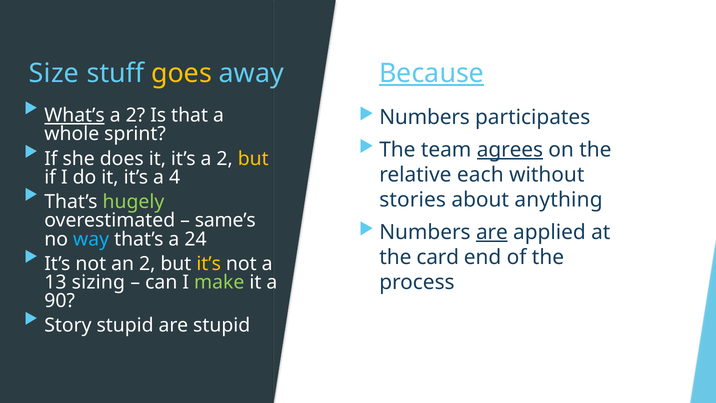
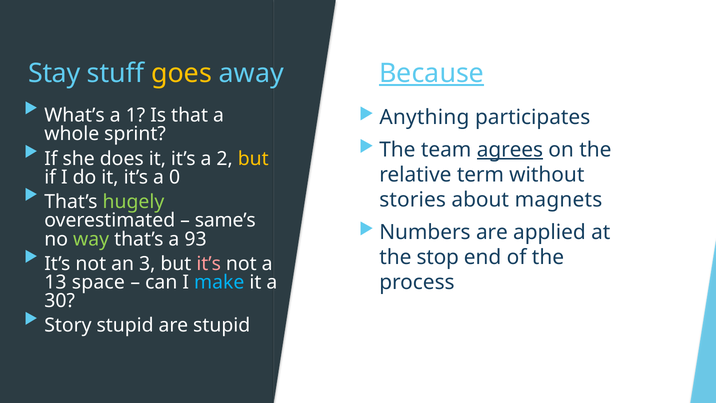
Size: Size -> Stay
What’s underline: present -> none
2 at (135, 115): 2 -> 1
Numbers at (425, 117): Numbers -> Anything
each: each -> term
4: 4 -> 0
anything: anything -> magnets
are at (492, 232) underline: present -> none
way colour: light blue -> light green
24: 24 -> 93
an 2: 2 -> 3
it’s at (209, 264) colour: yellow -> pink
card: card -> stop
sizing: sizing -> space
make colour: light green -> light blue
90: 90 -> 30
